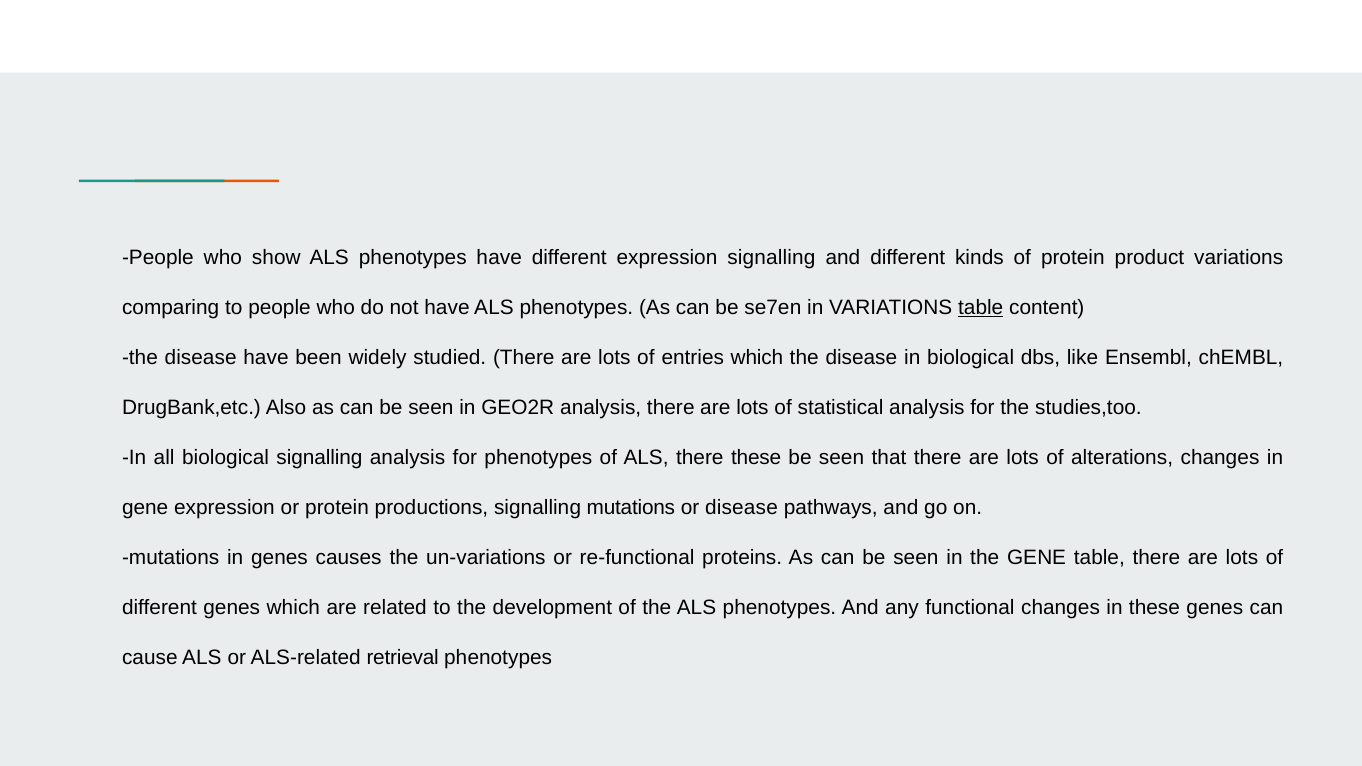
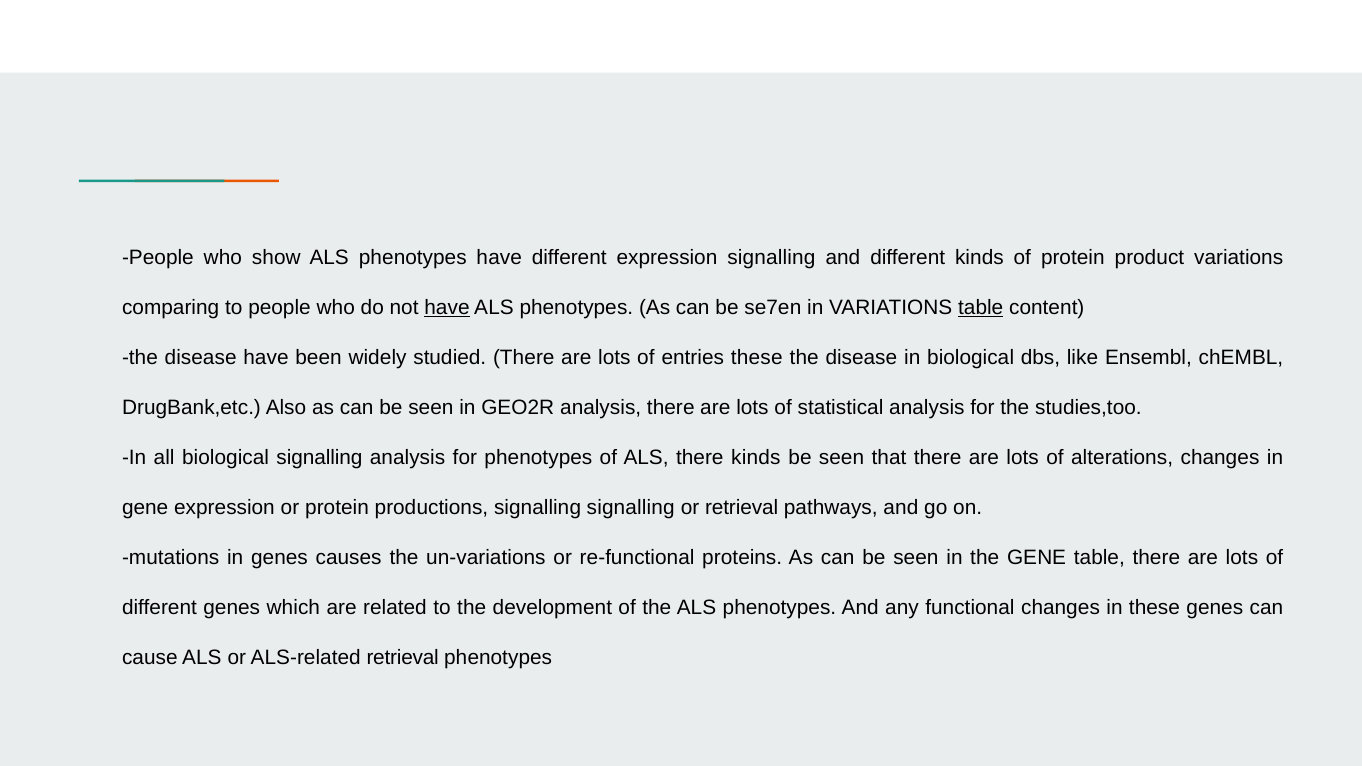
have at (447, 307) underline: none -> present
entries which: which -> these
there these: these -> kinds
signalling mutations: mutations -> signalling
or disease: disease -> retrieval
